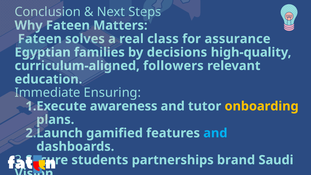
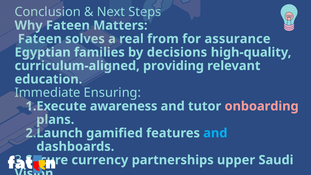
class: class -> from
followers: followers -> providing
onboarding colour: yellow -> pink
students: students -> currency
brand: brand -> upper
